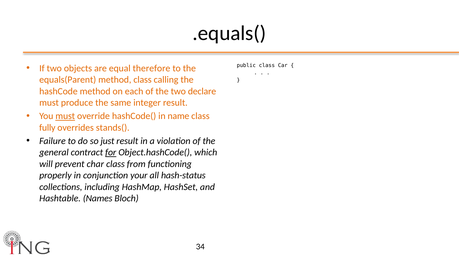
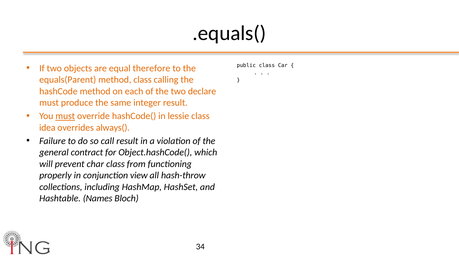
name: name -> lessie
fully: fully -> idea
stands(: stands( -> always(
just: just -> call
for underline: present -> none
your: your -> view
hash-status: hash-status -> hash-throw
